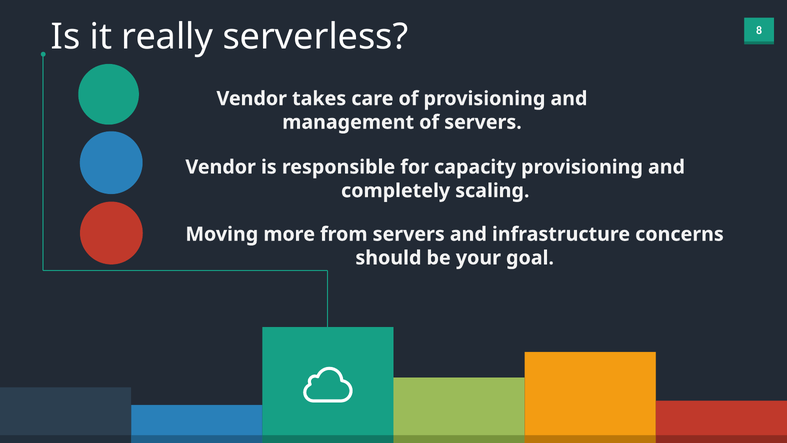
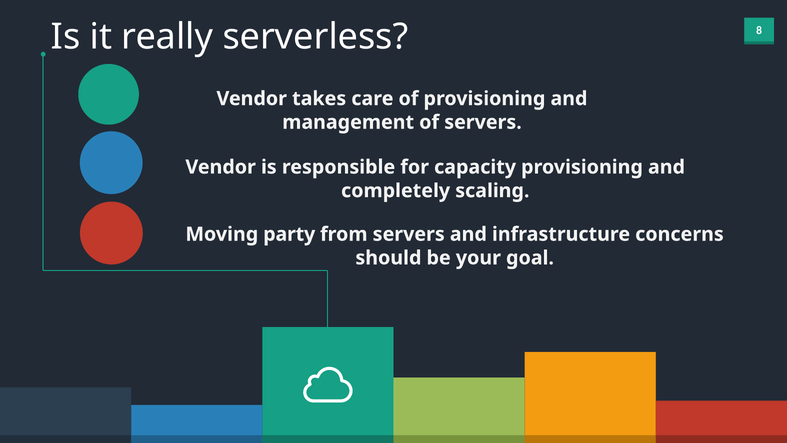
more: more -> party
